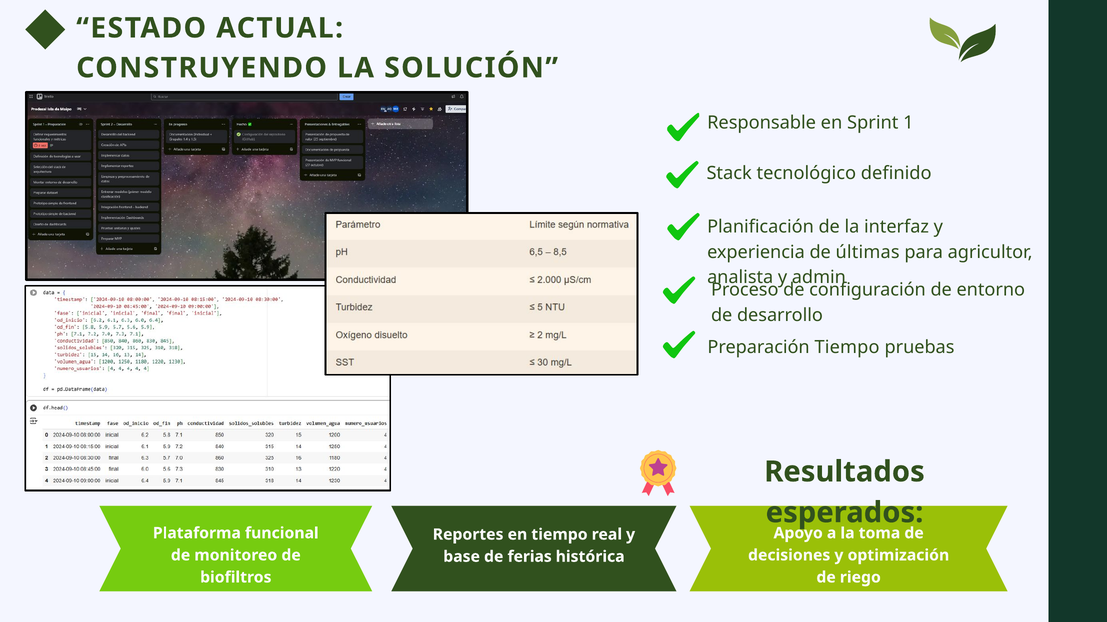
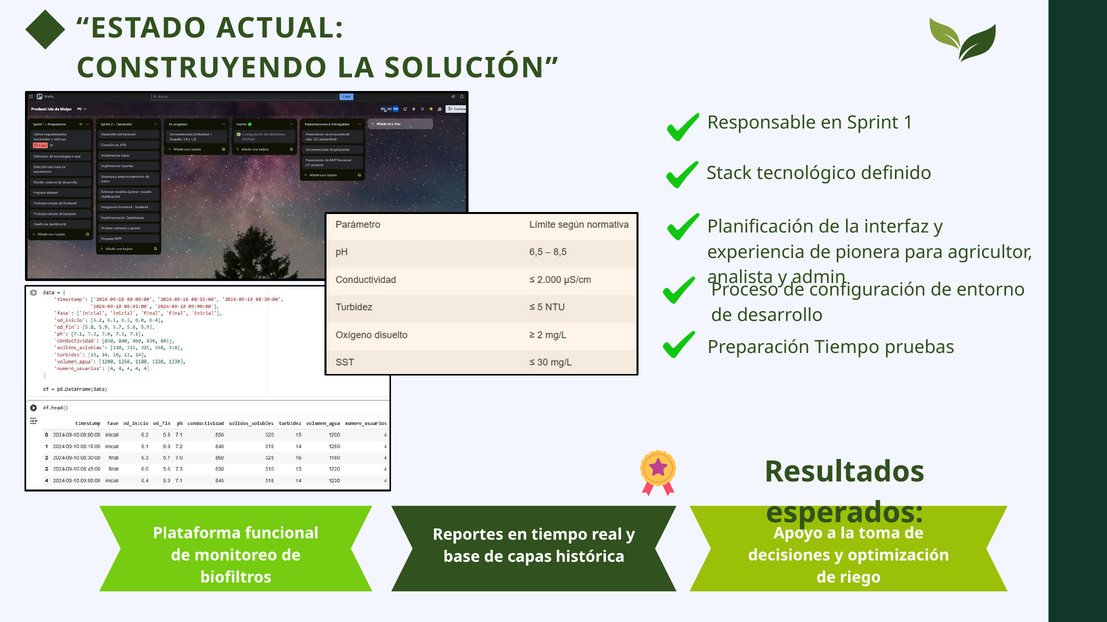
últimas: últimas -> pionera
ferias: ferias -> capas
